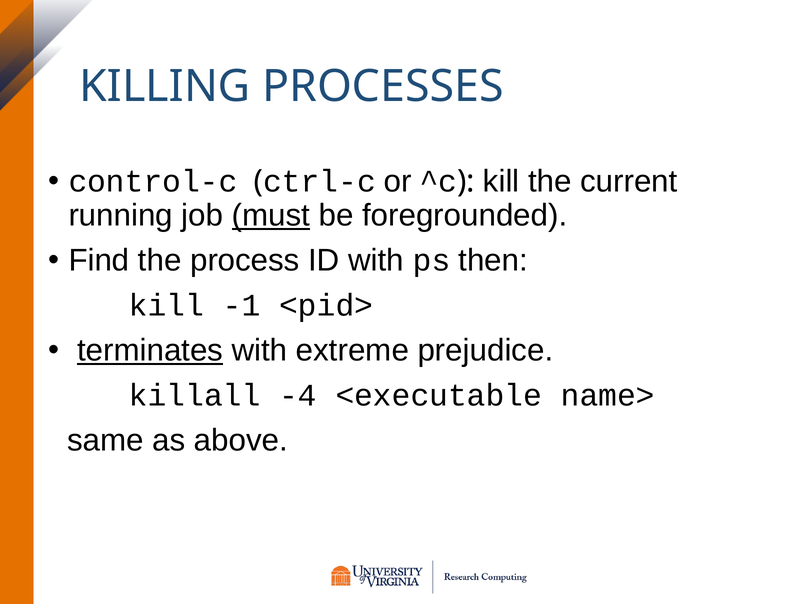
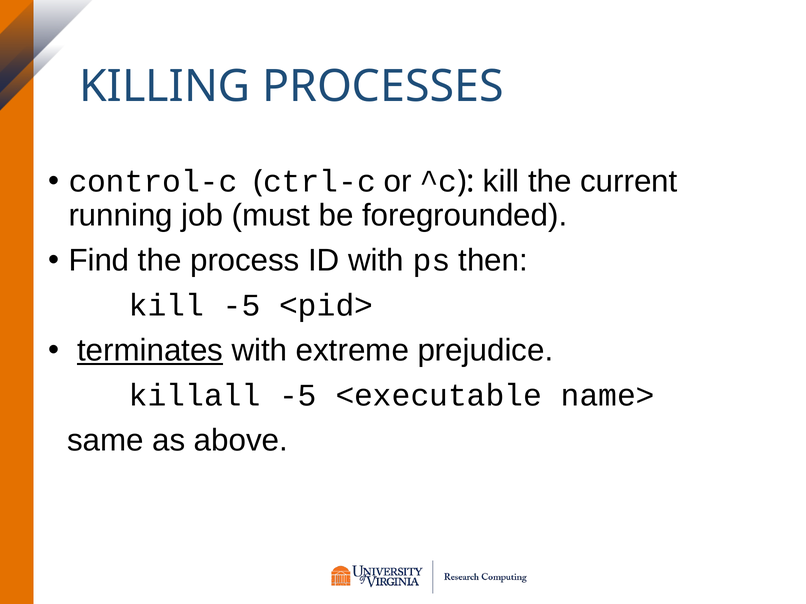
must underline: present -> none
kill -1: -1 -> -5
killall -4: -4 -> -5
